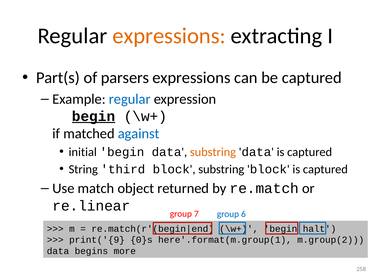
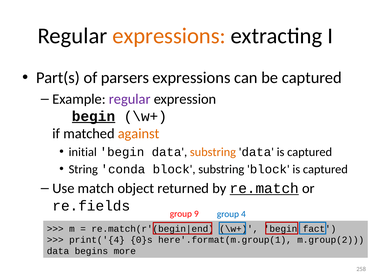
regular at (130, 99) colour: blue -> purple
against colour: blue -> orange
third: third -> conda
re.match underline: none -> present
re.linear: re.linear -> re.fields
7: 7 -> 9
6: 6 -> 4
halt: halt -> fact
print('{9: print('{9 -> print('{4
